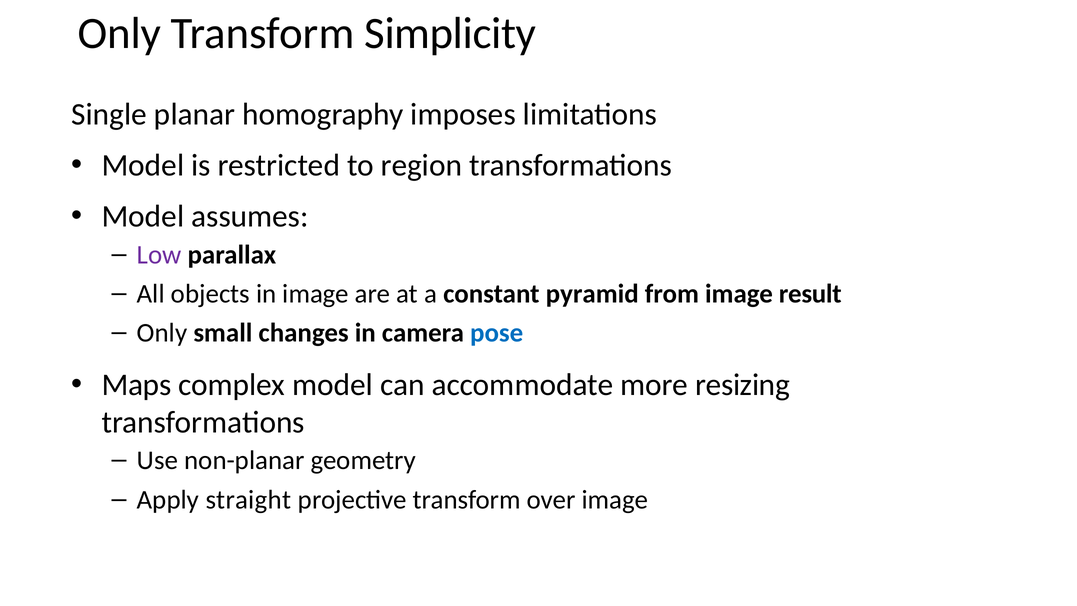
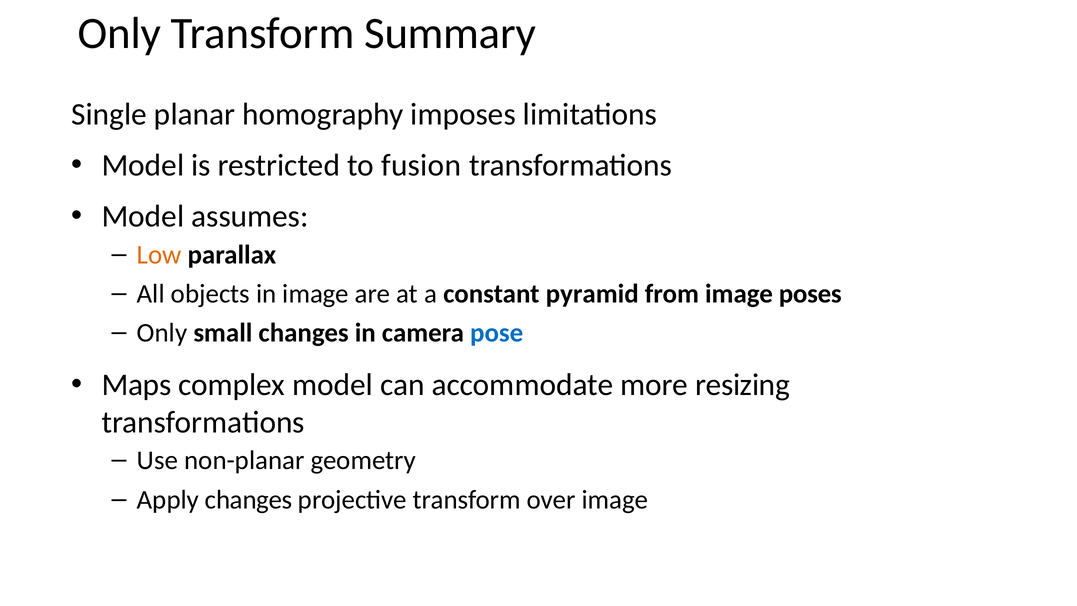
Simplicity: Simplicity -> Summary
region: region -> fusion
Low colour: purple -> orange
result: result -> poses
Apply straight: straight -> changes
